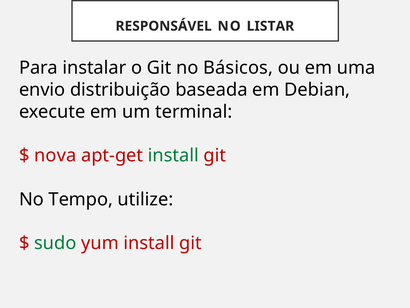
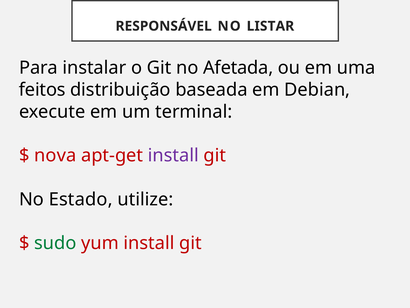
Básicos: Básicos -> Afetada
envio: envio -> feitos
install at (173, 155) colour: green -> purple
Tempo: Tempo -> Estado
